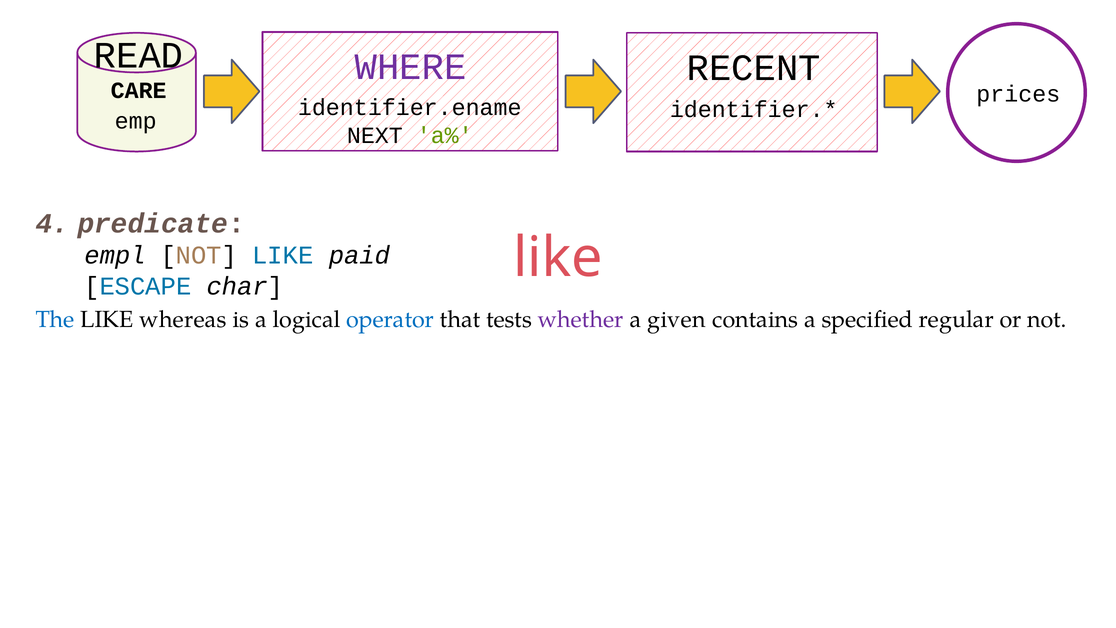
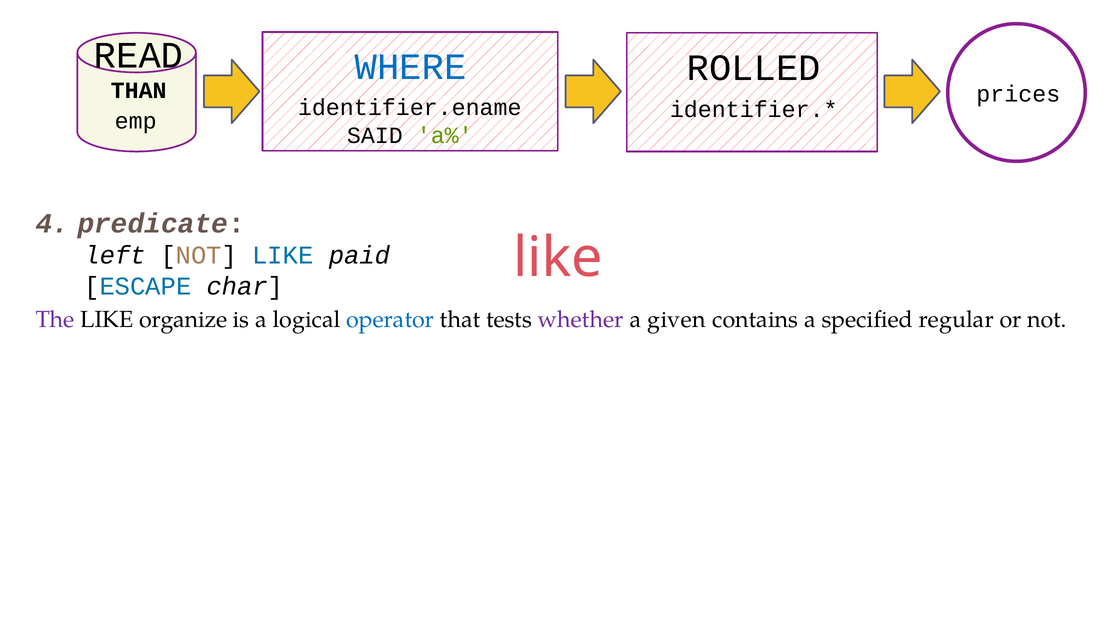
WHERE colour: purple -> blue
RECENT: RECENT -> ROLLED
CARE: CARE -> THAN
NEXT: NEXT -> SAID
empl: empl -> left
The colour: blue -> purple
whereas: whereas -> organize
